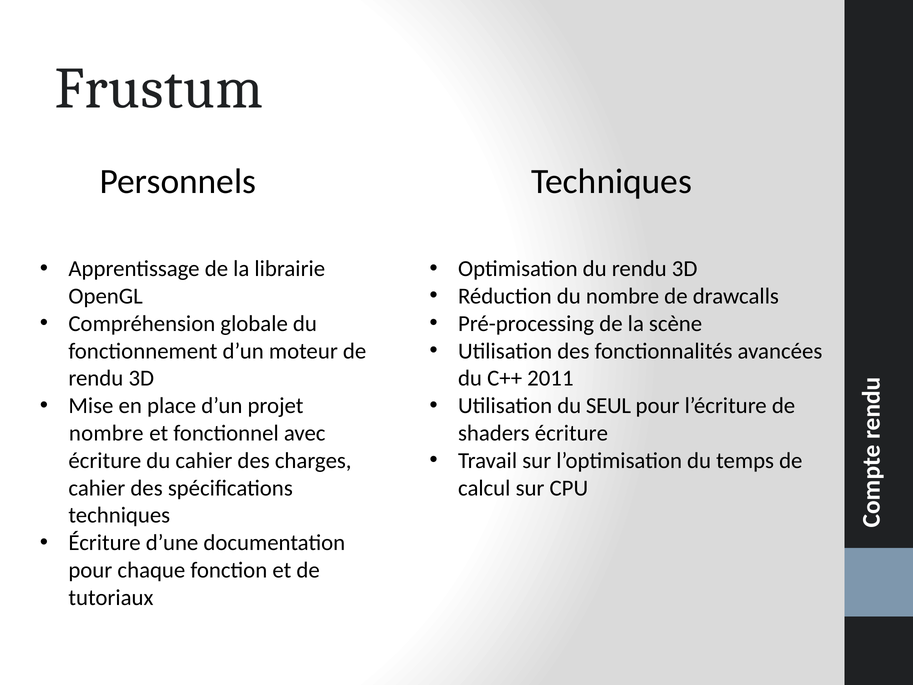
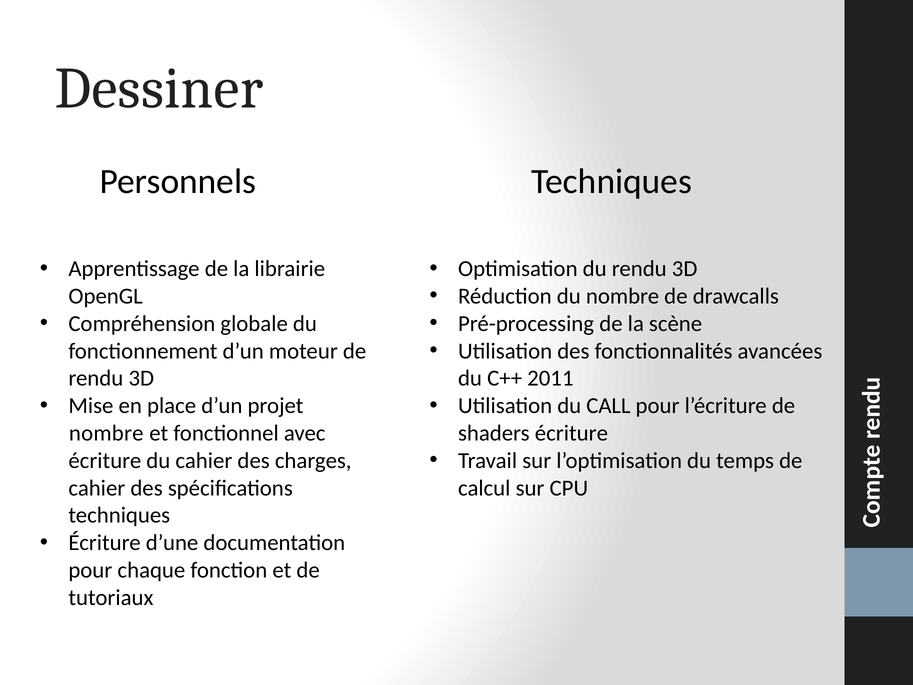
Frustum: Frustum -> Dessiner
SEUL: SEUL -> CALL
